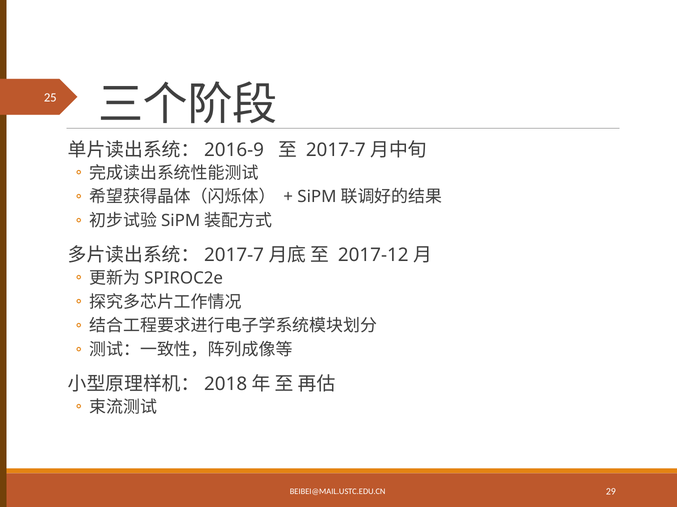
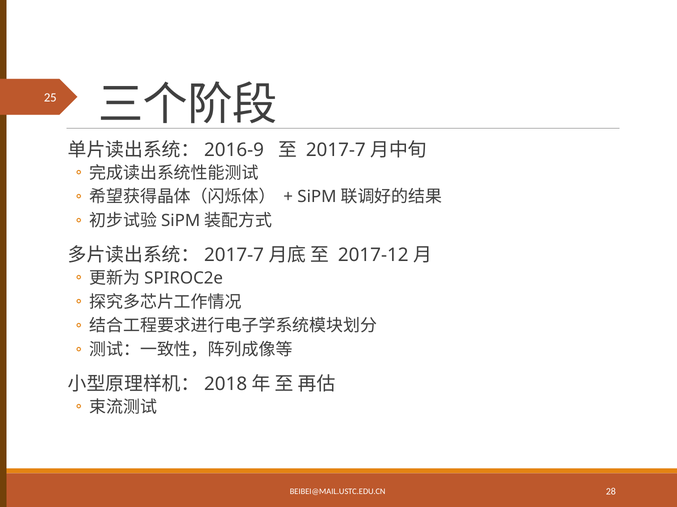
29: 29 -> 28
